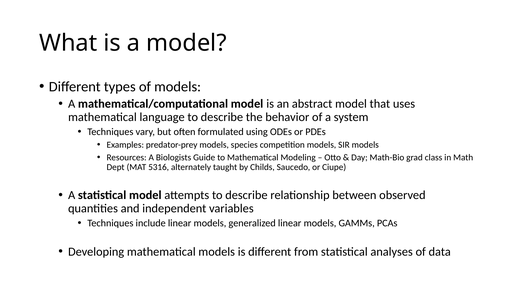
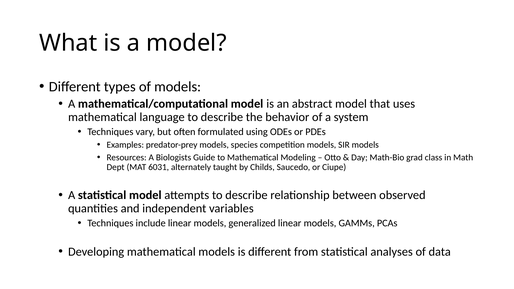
5316: 5316 -> 6031
